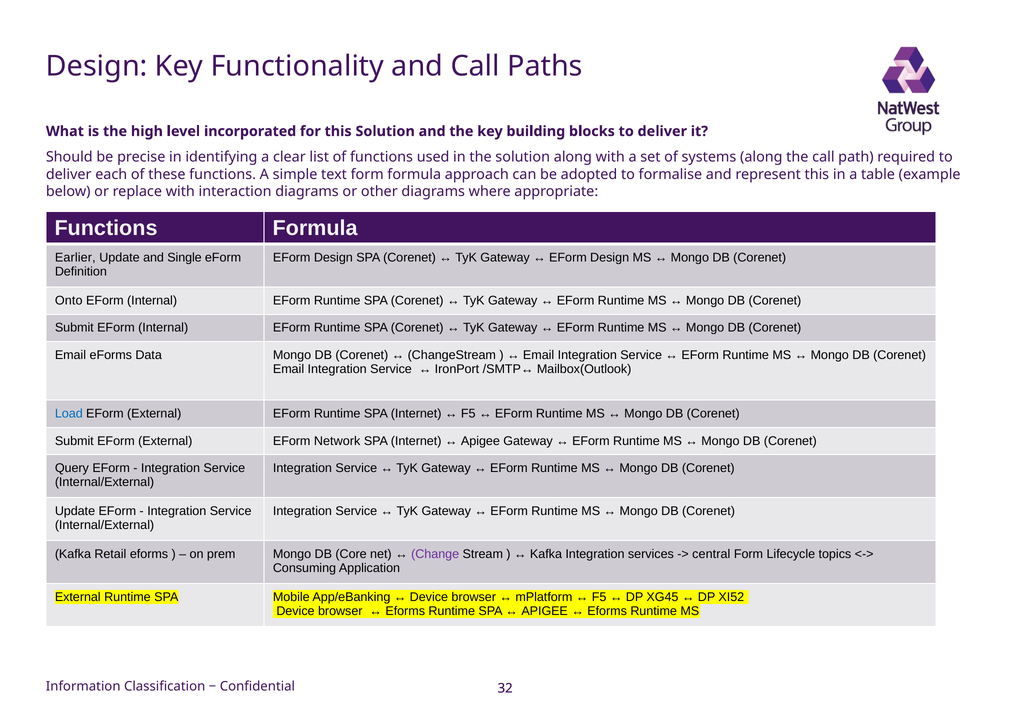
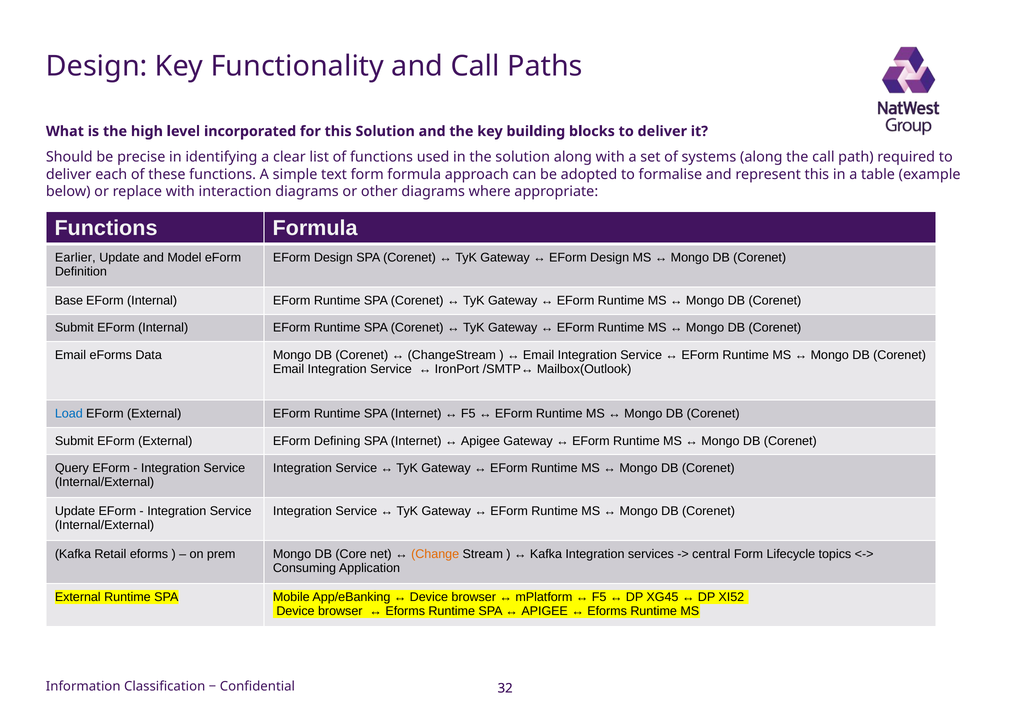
Single: Single -> Model
Onto: Onto -> Base
Network: Network -> Defining
Change colour: purple -> orange
